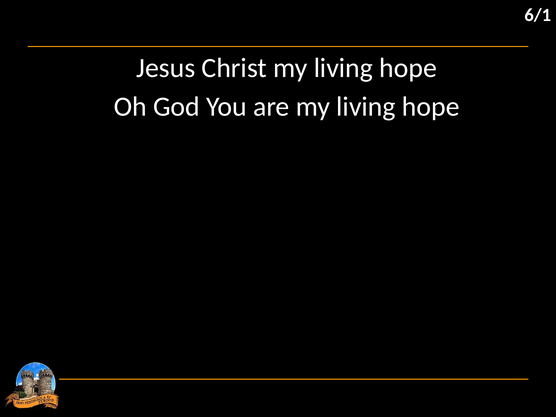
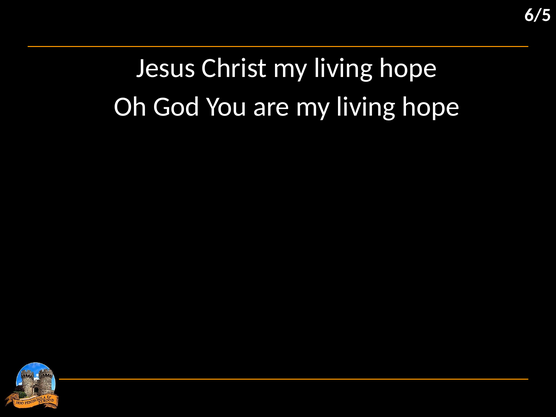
6/1: 6/1 -> 6/5
